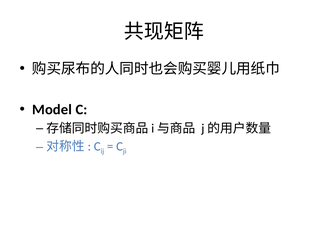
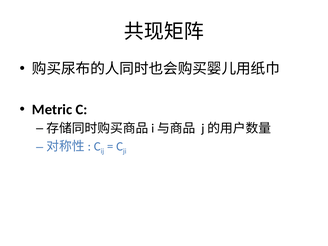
Model: Model -> Metric
